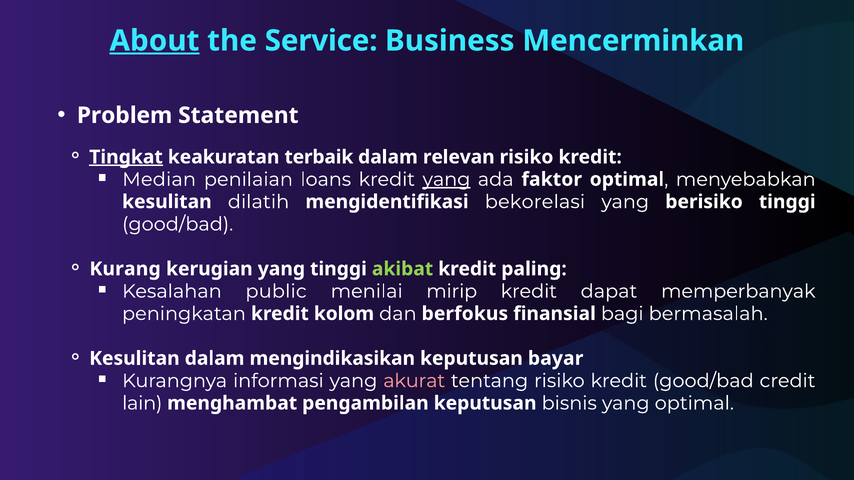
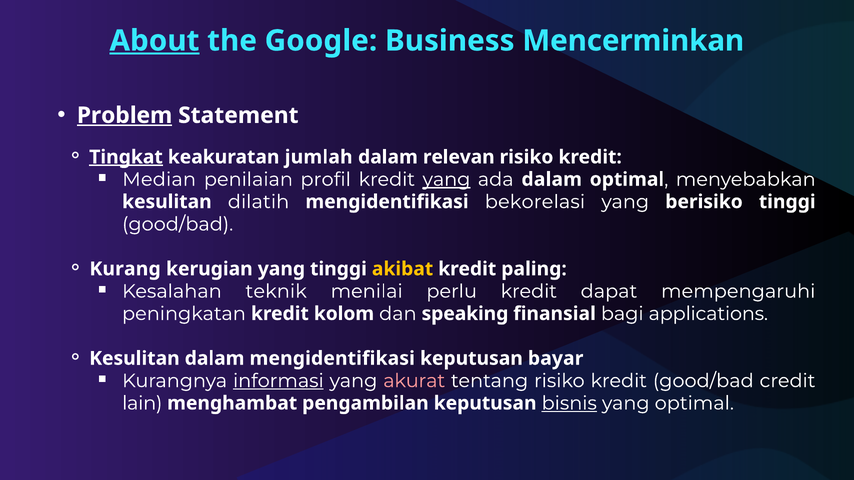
Service: Service -> Google
Problem underline: none -> present
terbaik: terbaik -> jumlah
loans: loans -> profil
ada faktor: faktor -> dalam
akibat colour: light green -> yellow
public: public -> teknik
mirip: mirip -> perlu
memperbanyak: memperbanyak -> mempengaruhi
berfokus: berfokus -> speaking
bermasalah: bermasalah -> applications
dalam mengindikasikan: mengindikasikan -> mengidentifikasi
informasi underline: none -> present
bisnis underline: none -> present
